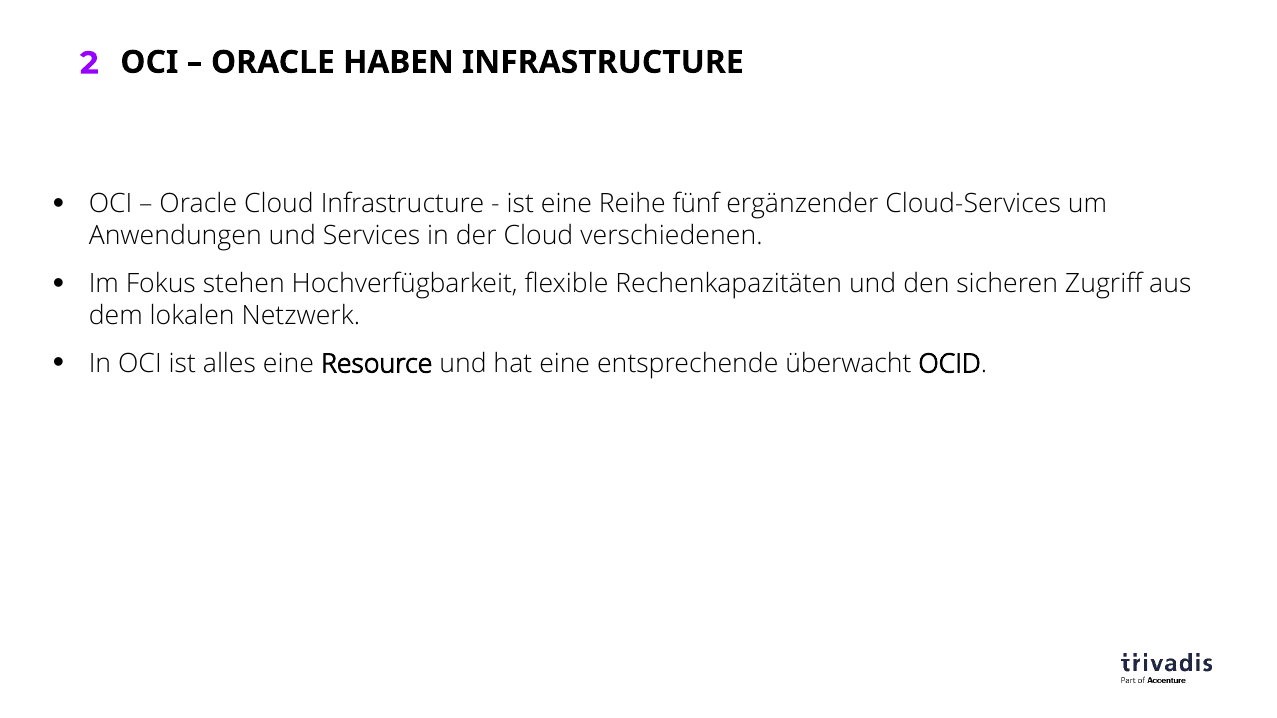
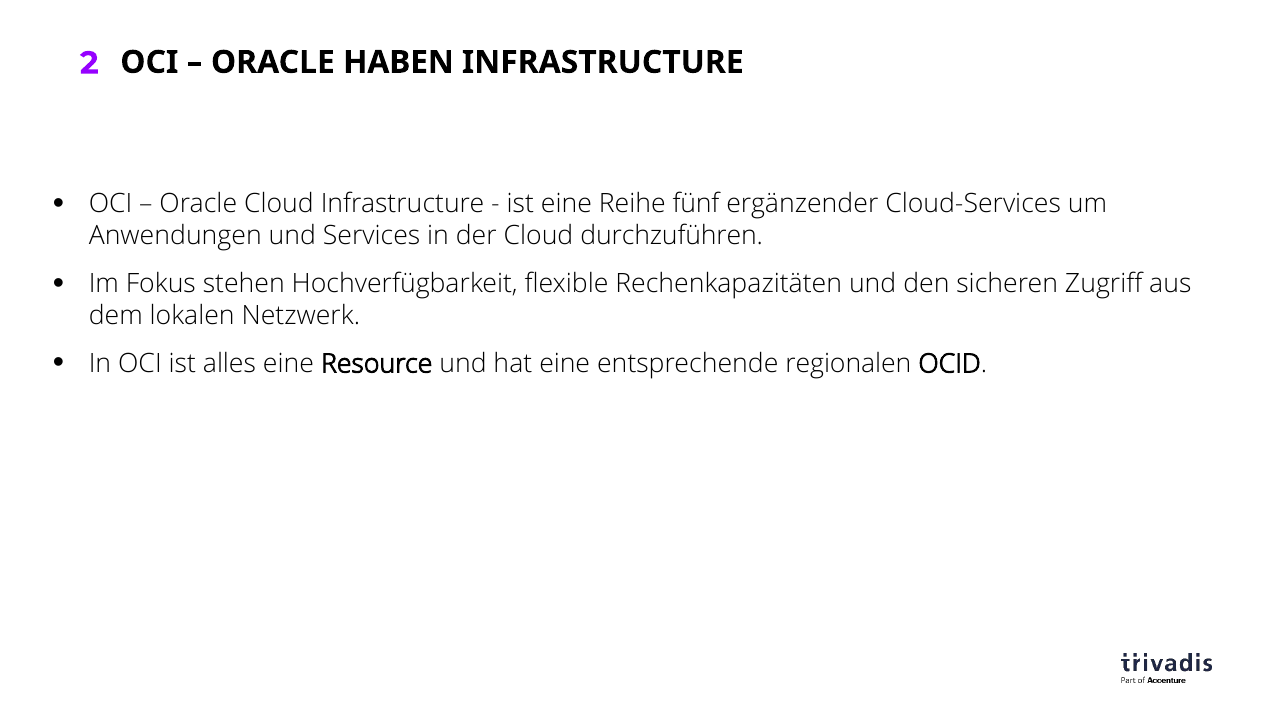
verschiedenen: verschiedenen -> durchzuführen
überwacht: überwacht -> regionalen
